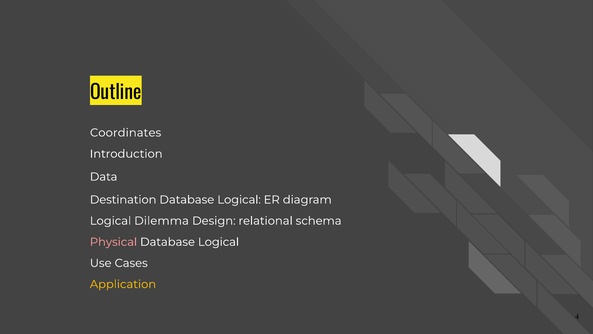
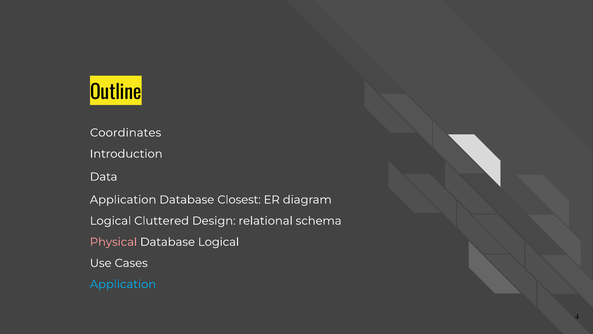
Destination at (123, 199): Destination -> Application
Logical at (239, 199): Logical -> Closest
Dilemma: Dilemma -> Cluttered
Application at (123, 284) colour: yellow -> light blue
